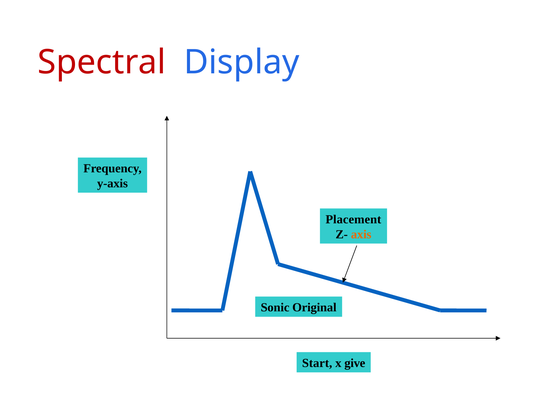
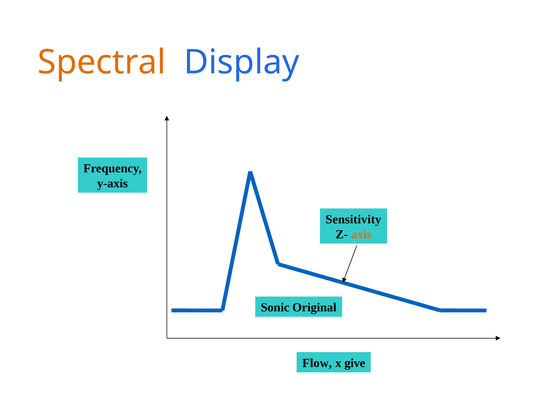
Spectral colour: red -> orange
Placement: Placement -> Sensitivity
Start: Start -> Flow
